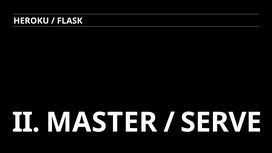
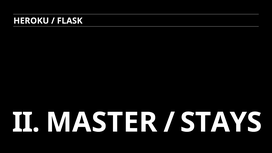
SERVE: SERVE -> STAYS
